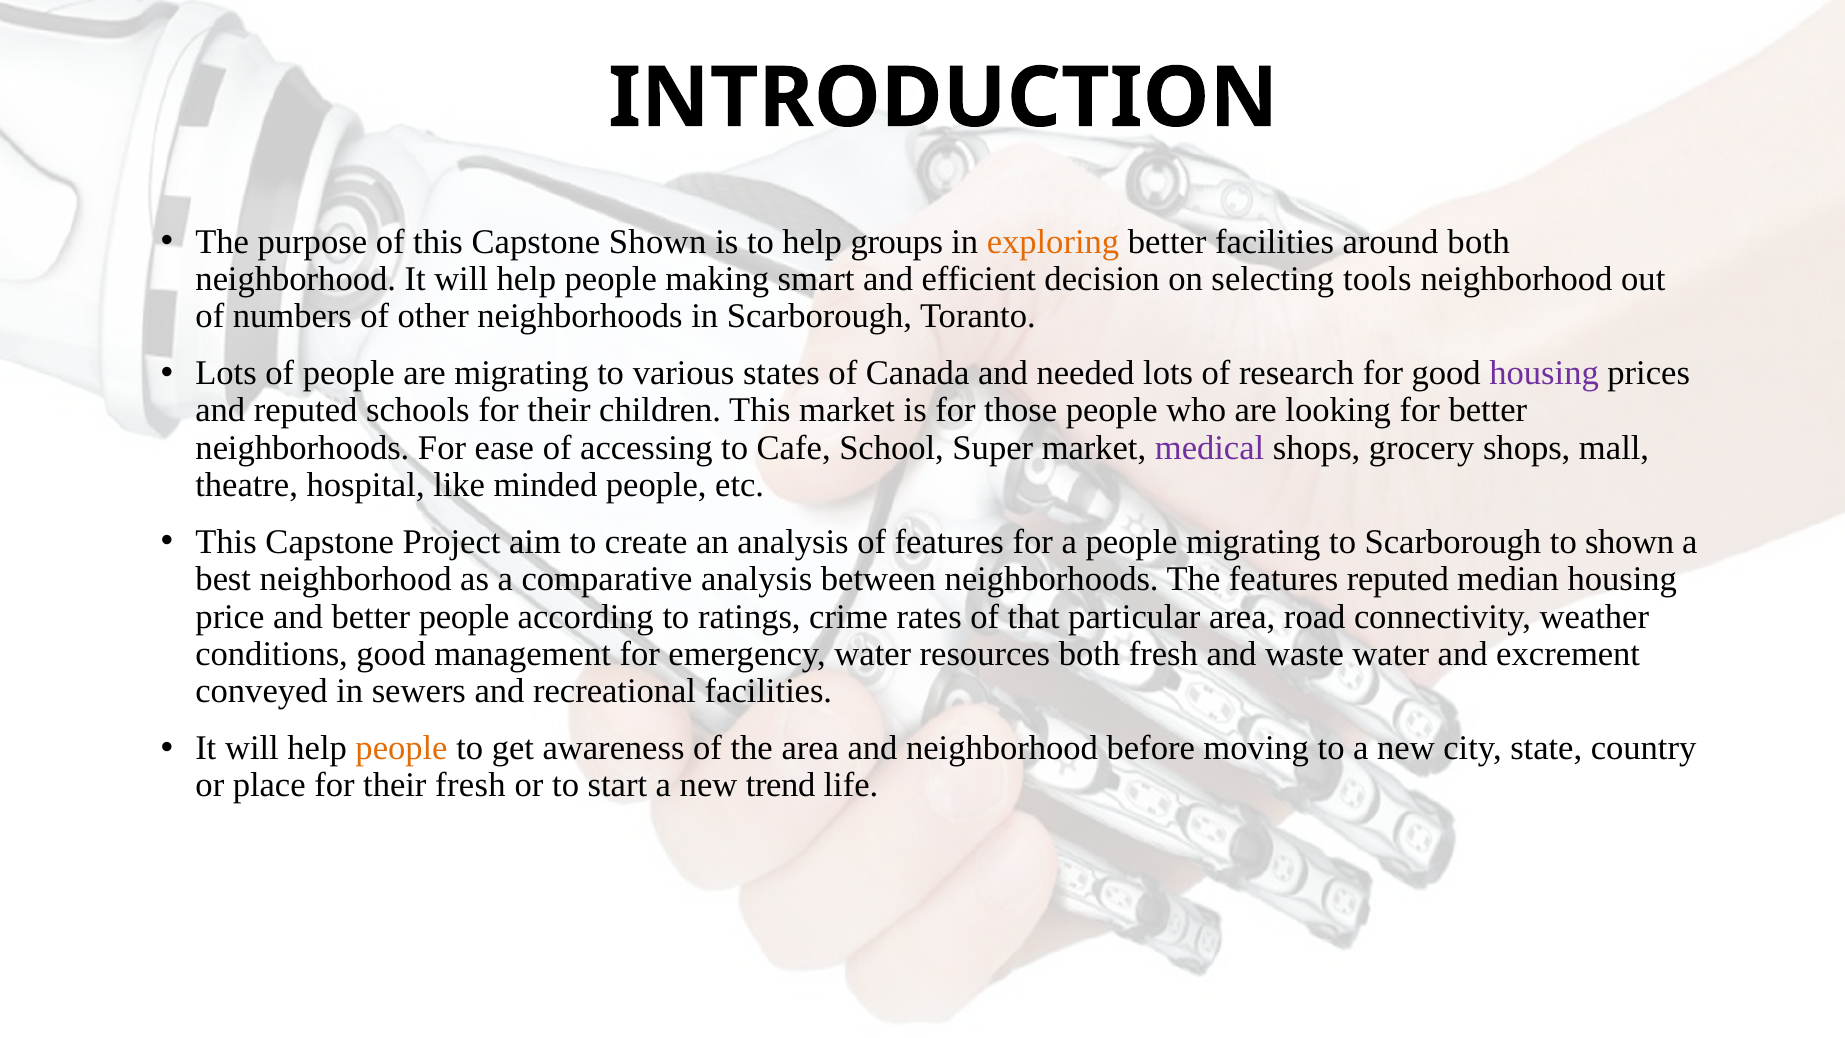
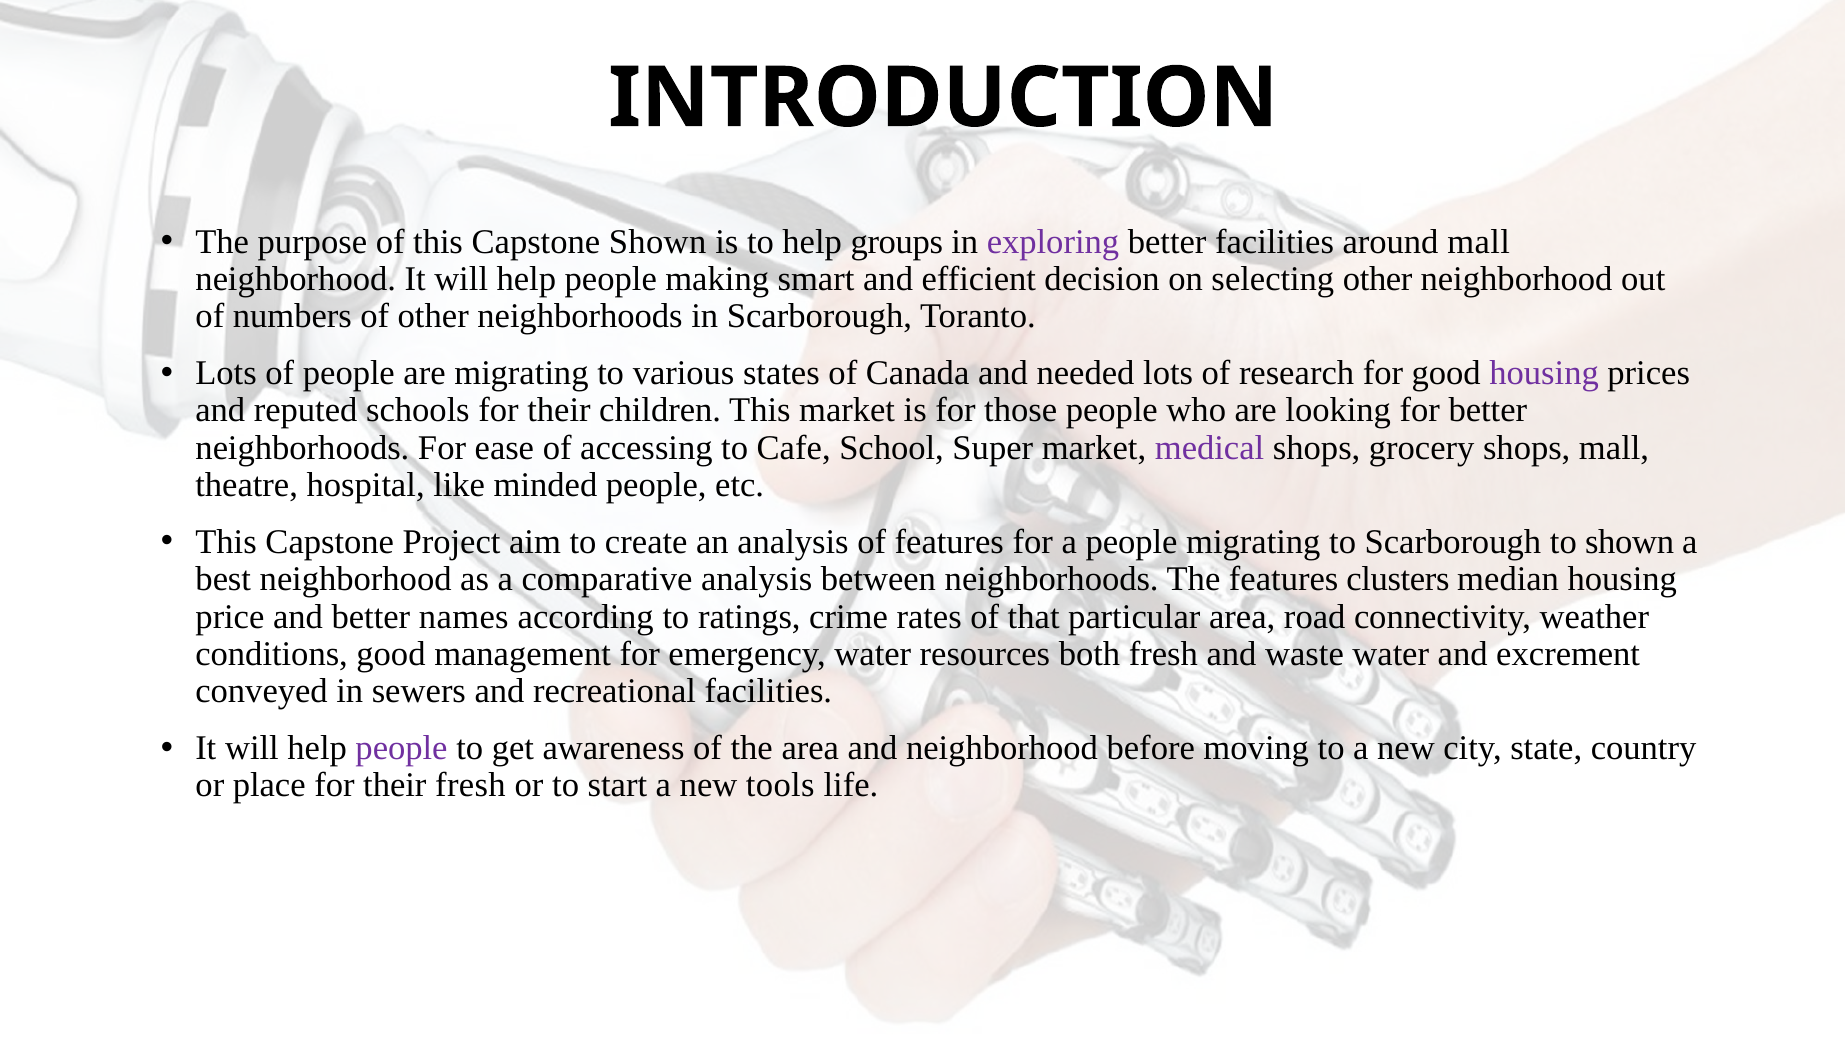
exploring colour: orange -> purple
around both: both -> mall
selecting tools: tools -> other
features reputed: reputed -> clusters
better people: people -> names
people at (402, 748) colour: orange -> purple
trend: trend -> tools
